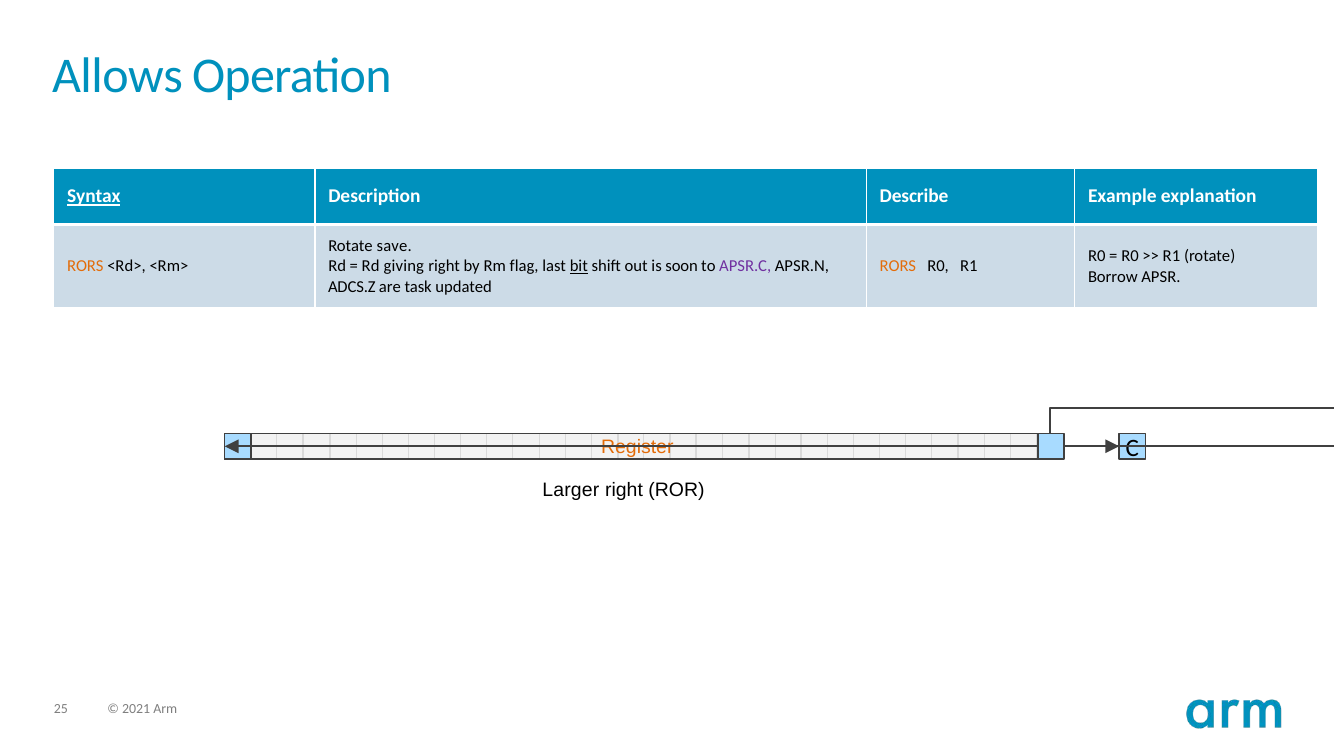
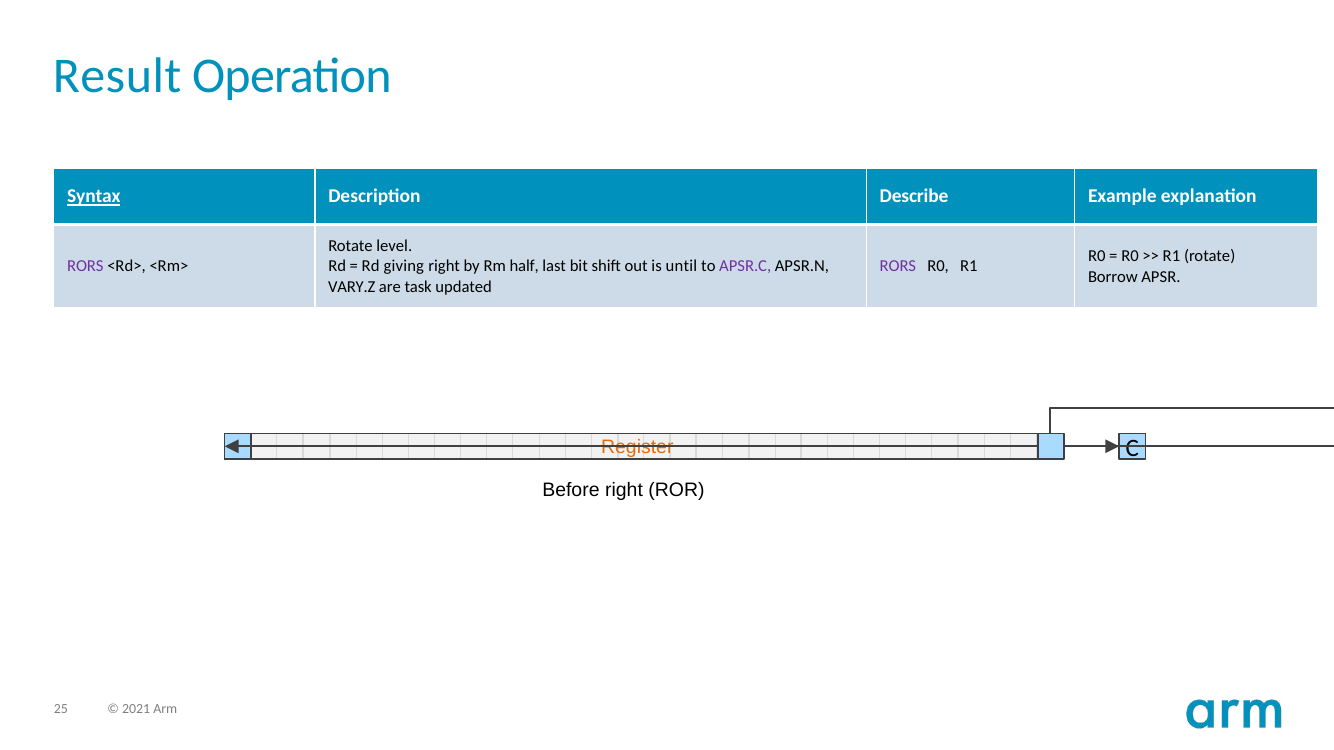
Allows: Allows -> Result
save: save -> level
RORS at (85, 267) colour: orange -> purple
flag: flag -> half
bit underline: present -> none
soon: soon -> until
RORS at (898, 267) colour: orange -> purple
ADCS.Z: ADCS.Z -> VARY.Z
Larger: Larger -> Before
